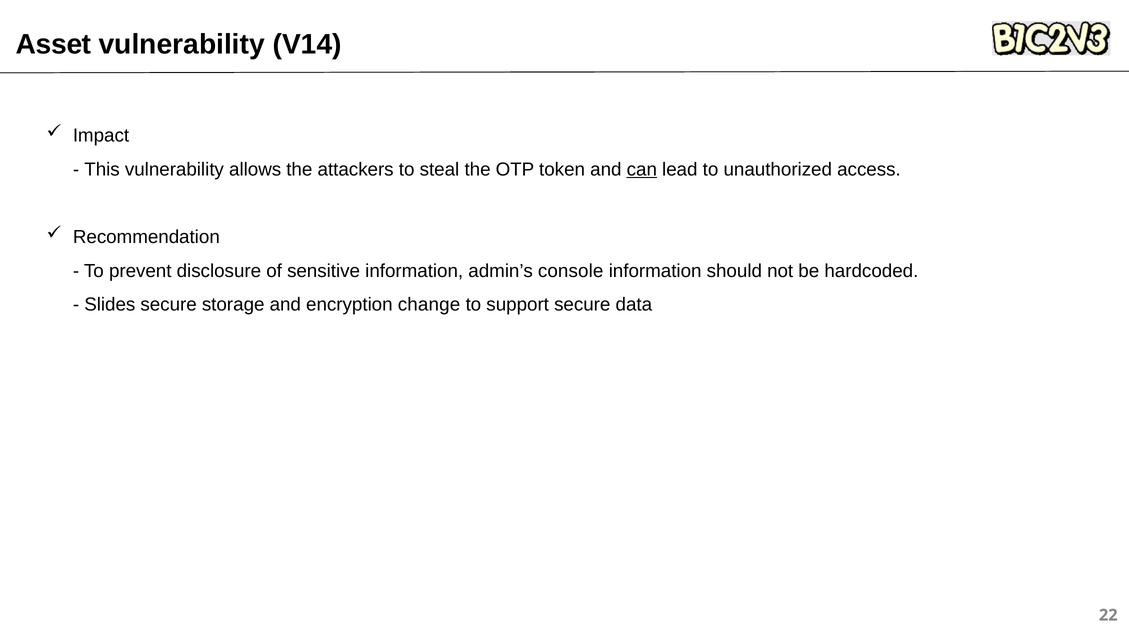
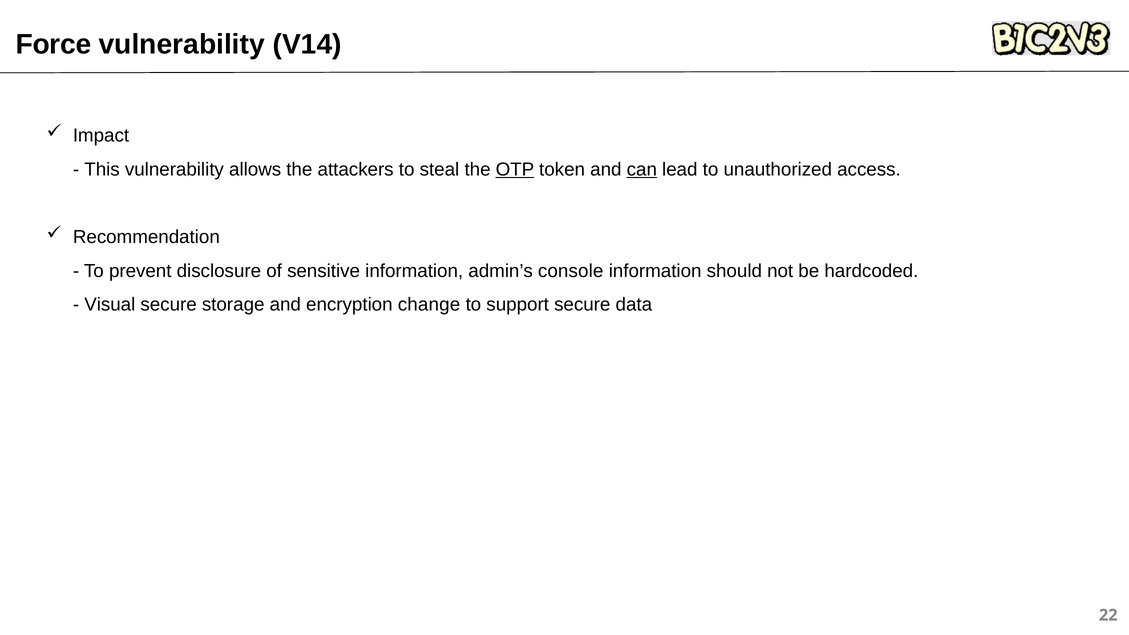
Asset: Asset -> Force
OTP underline: none -> present
Slides: Slides -> Visual
